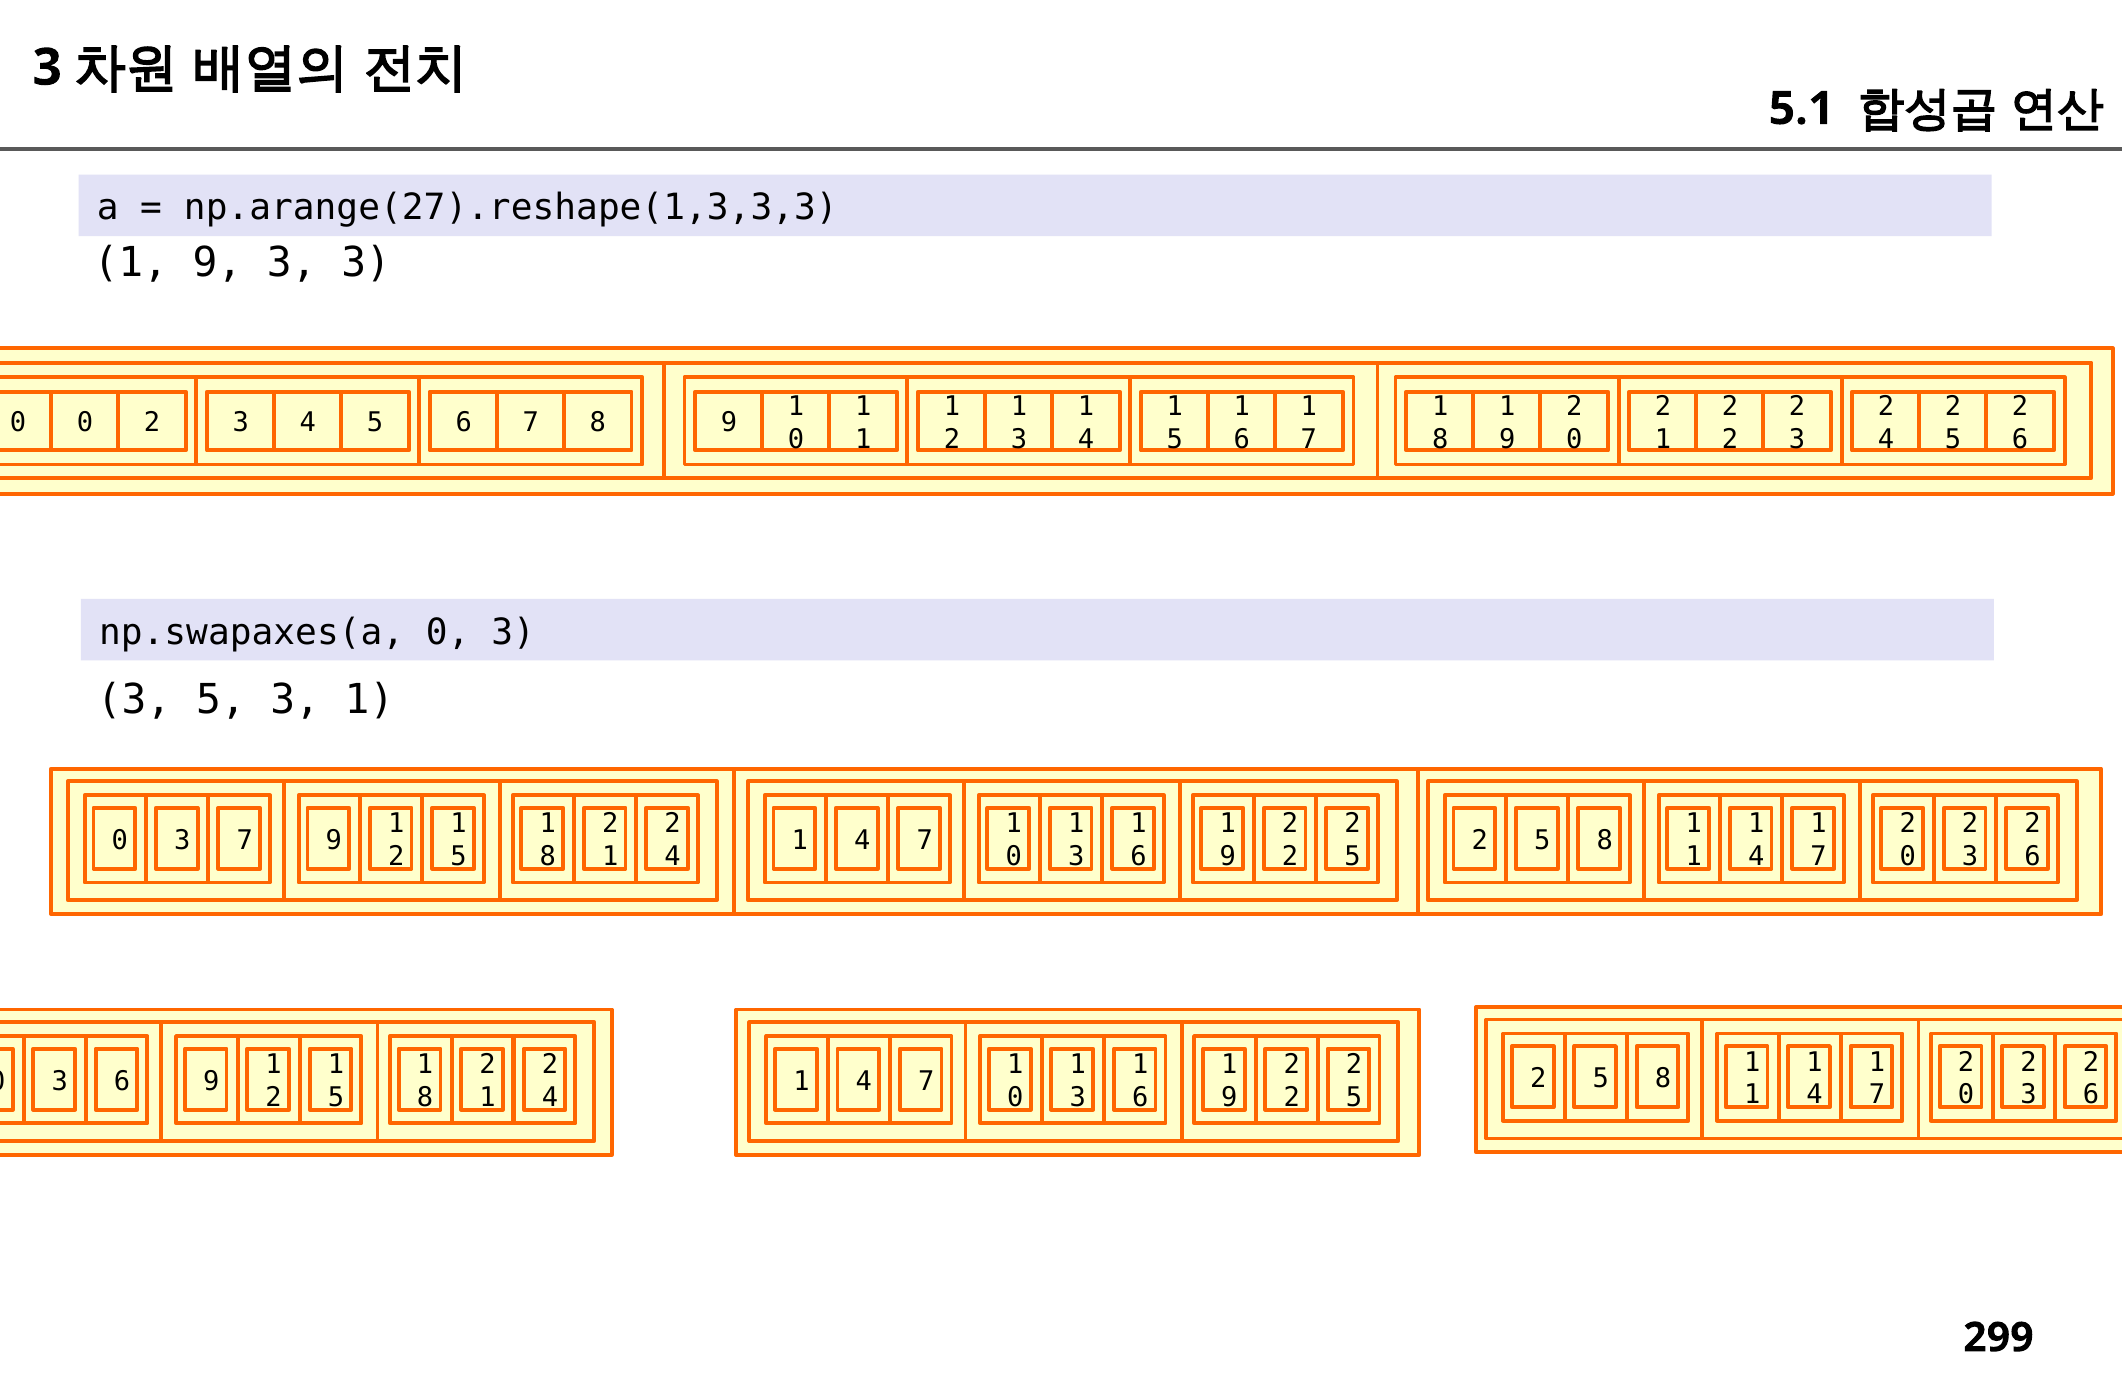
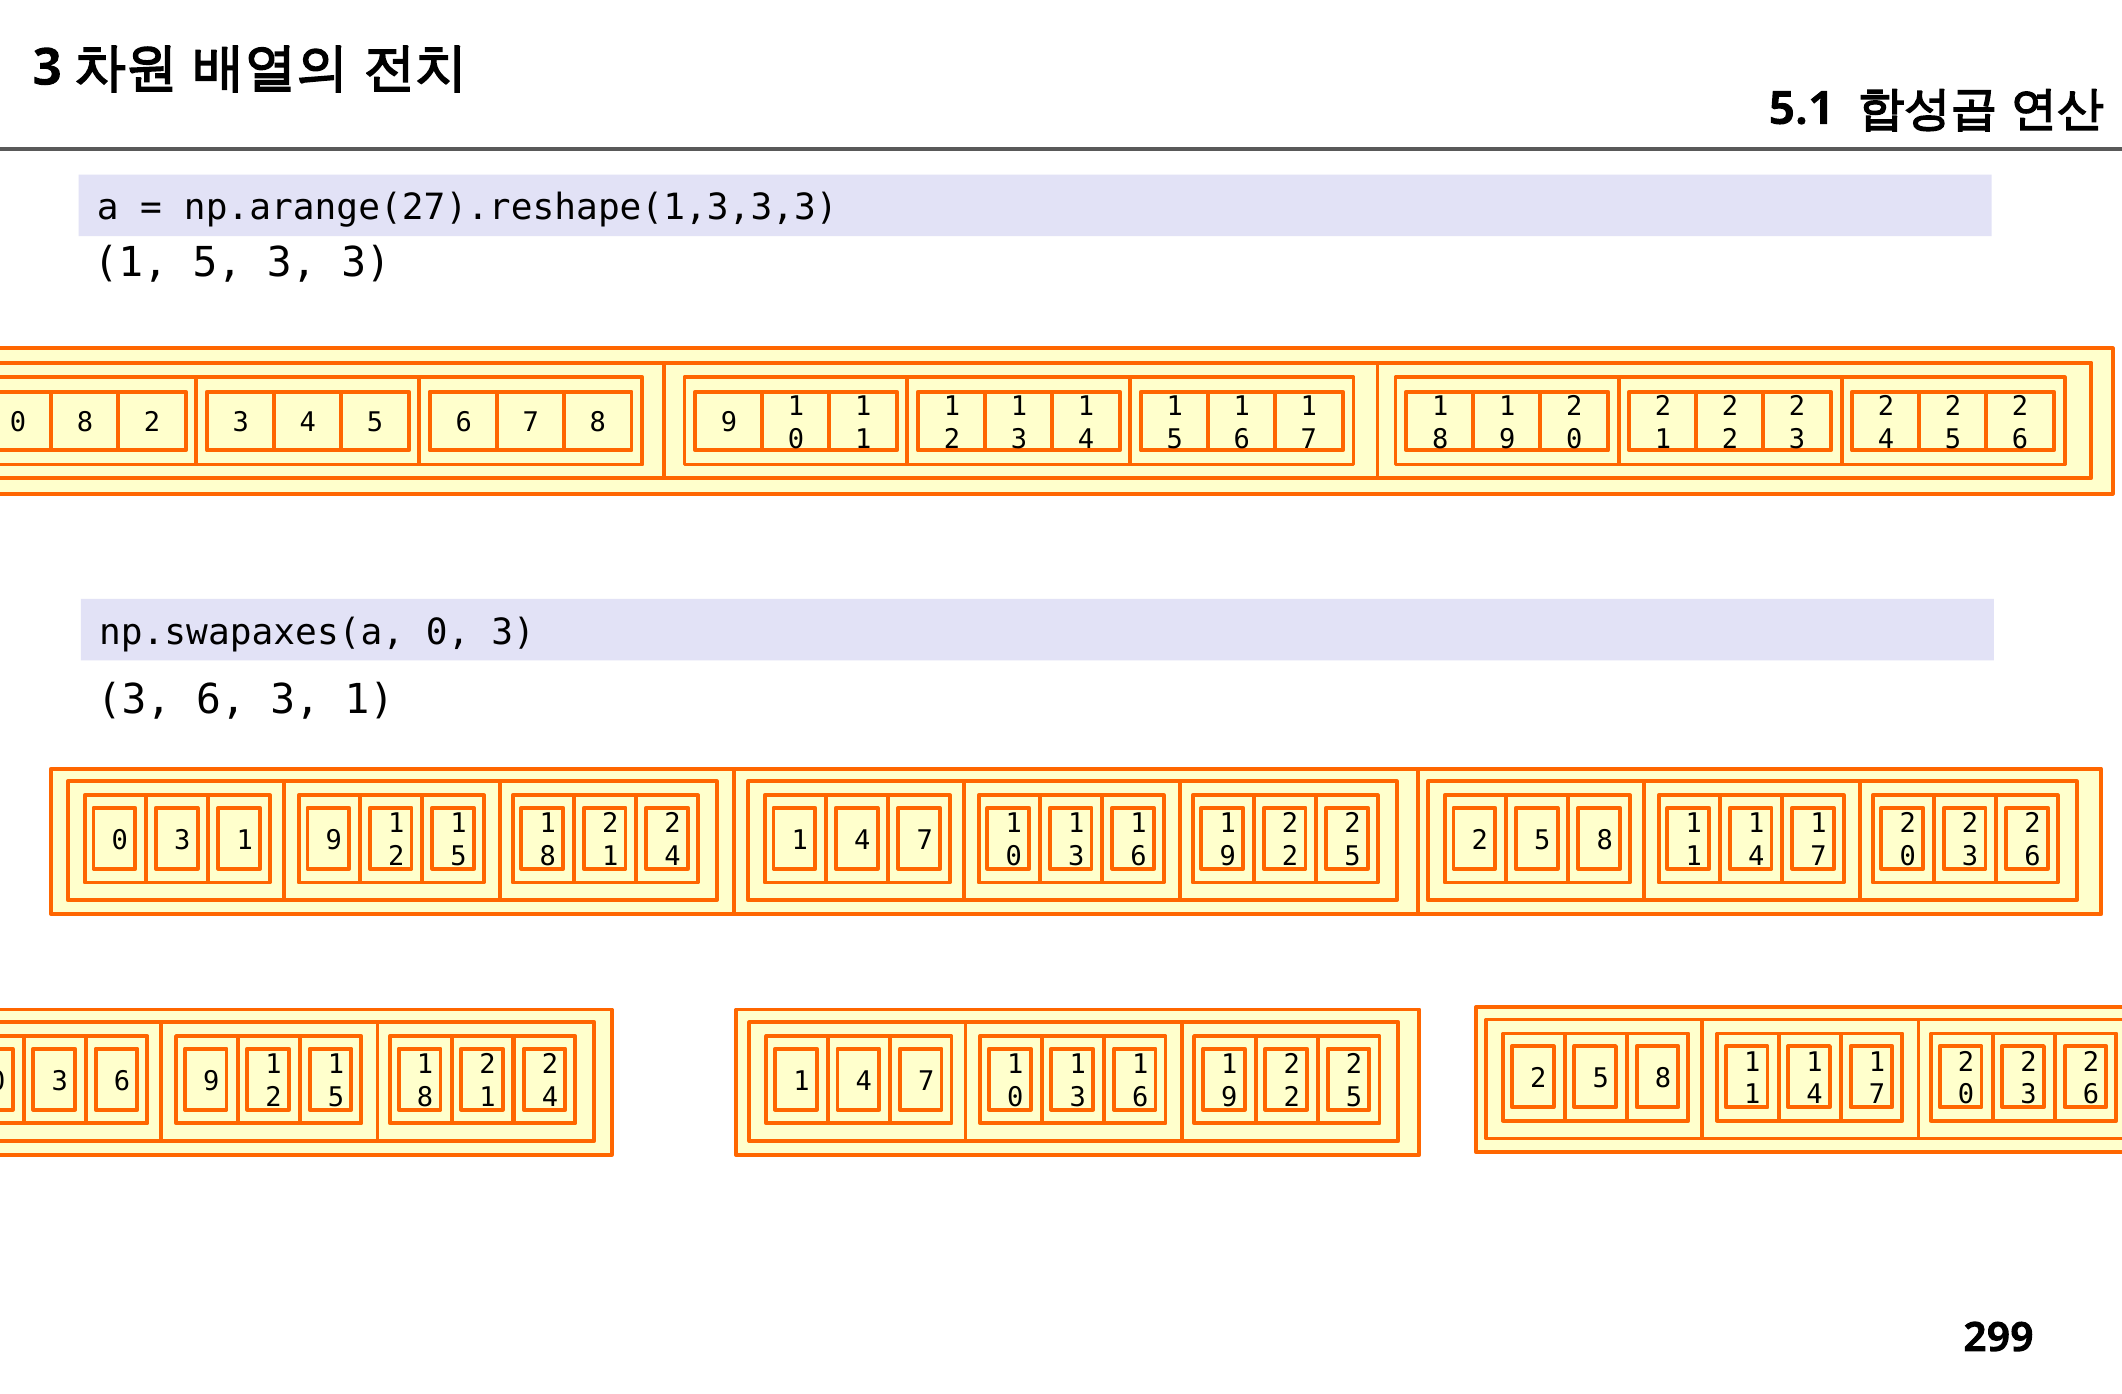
9 at (217, 263): 9 -> 5
0 0: 0 -> 8
5 at (221, 699): 5 -> 6
0 3 7: 7 -> 1
